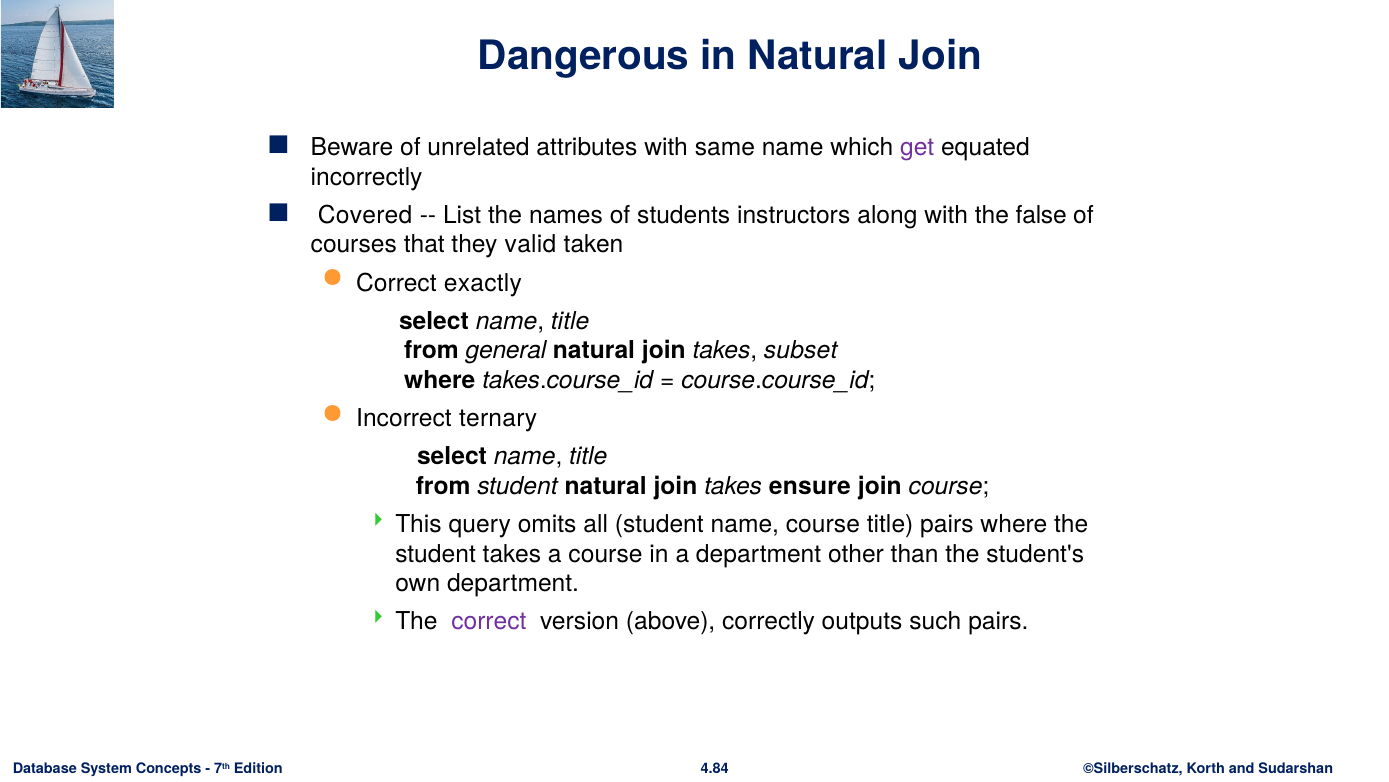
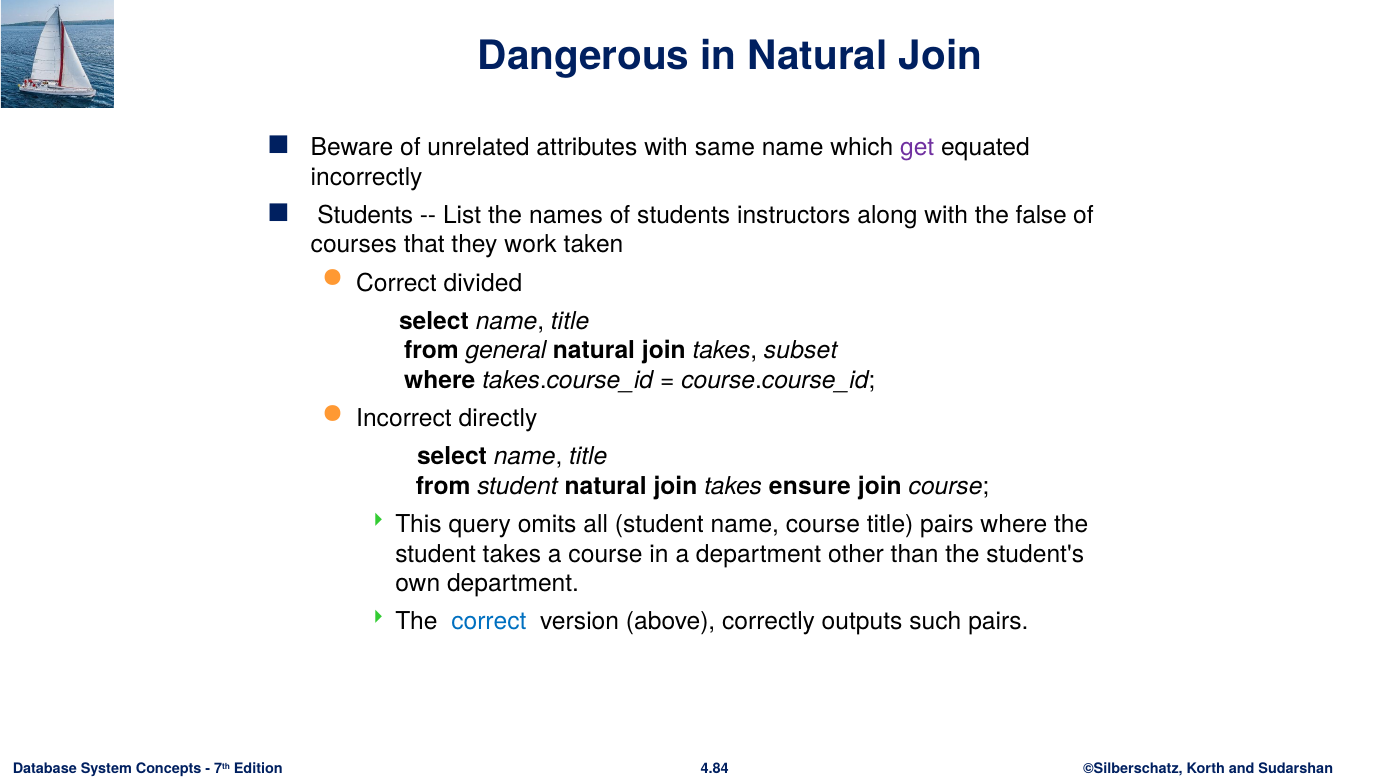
Covered at (365, 215): Covered -> Students
valid: valid -> work
exactly: exactly -> divided
ternary: ternary -> directly
correct at (489, 621) colour: purple -> blue
